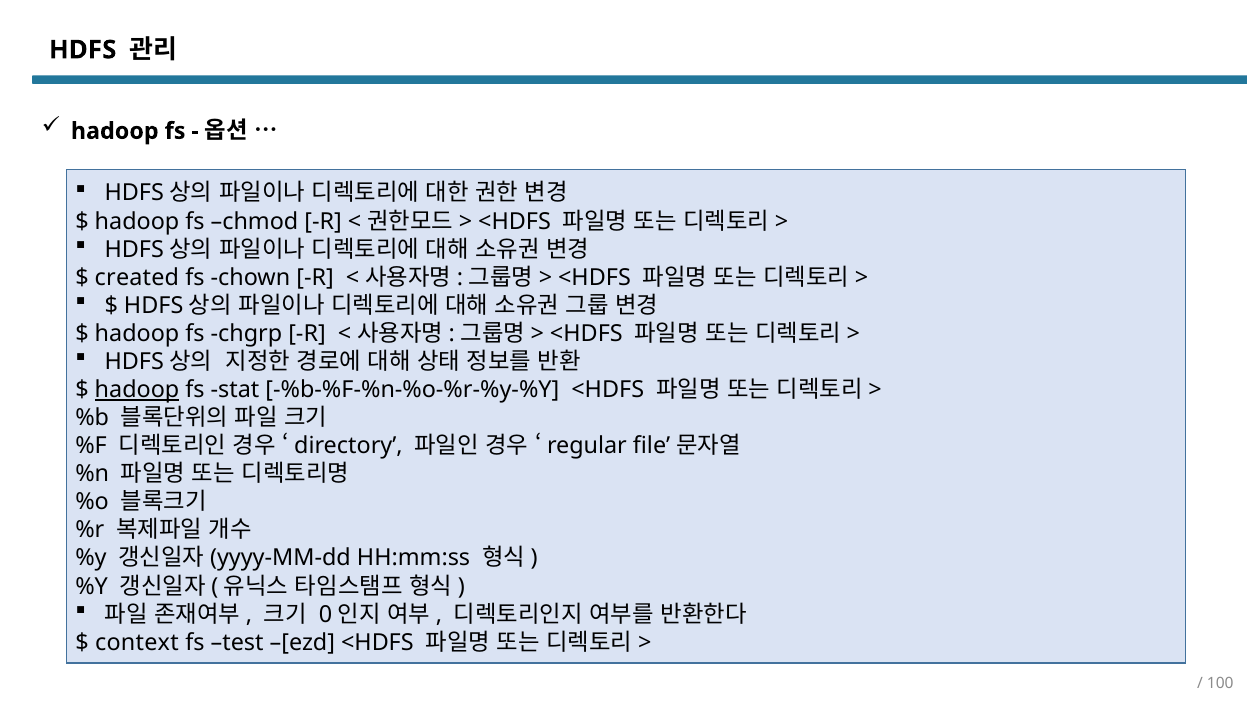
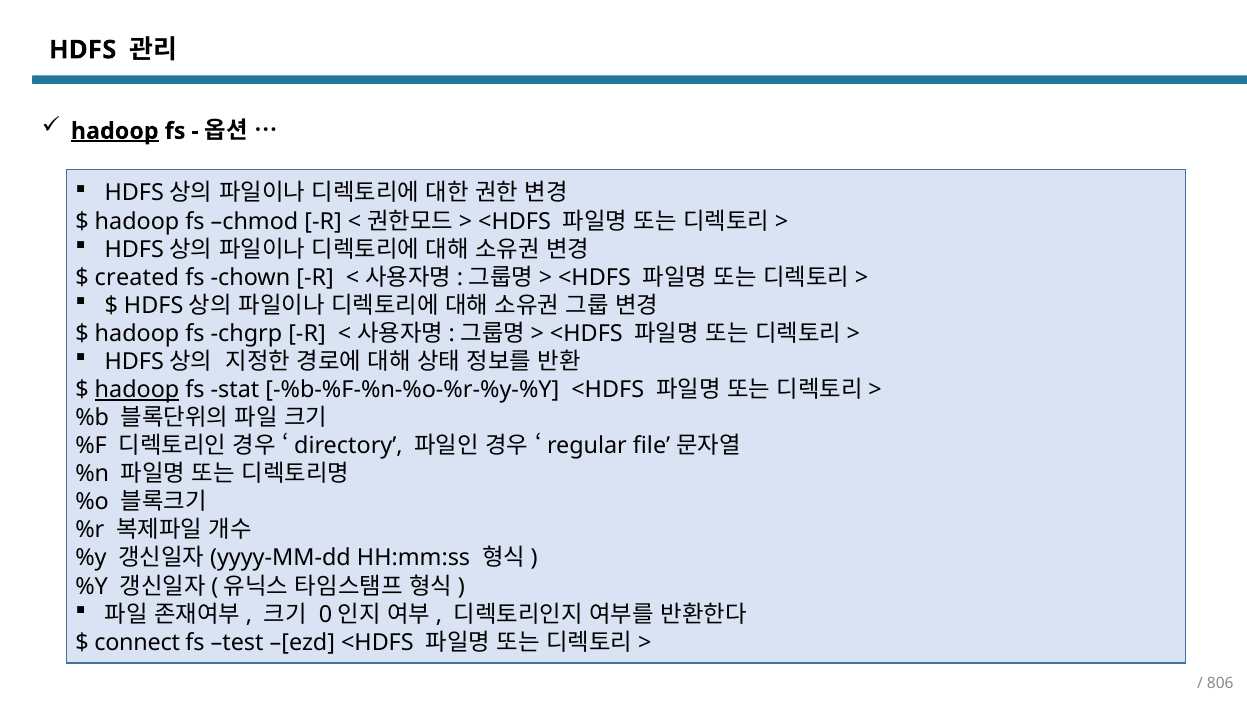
hadoop at (115, 131) underline: none -> present
context: context -> connect
100: 100 -> 806
